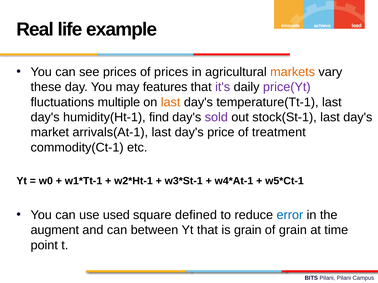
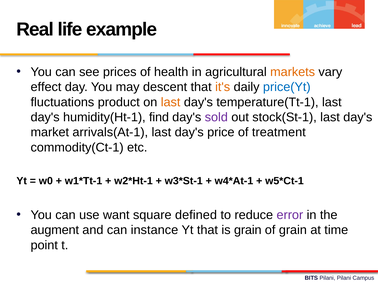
of prices: prices -> health
these: these -> effect
features: features -> descent
it's colour: purple -> orange
price(Yt colour: purple -> blue
multiple: multiple -> product
used: used -> want
error colour: blue -> purple
between: between -> instance
